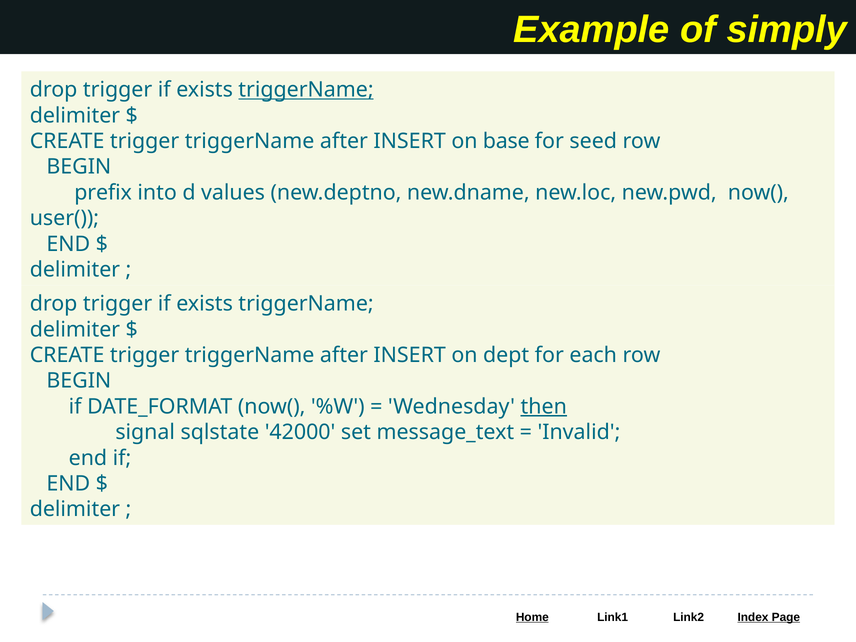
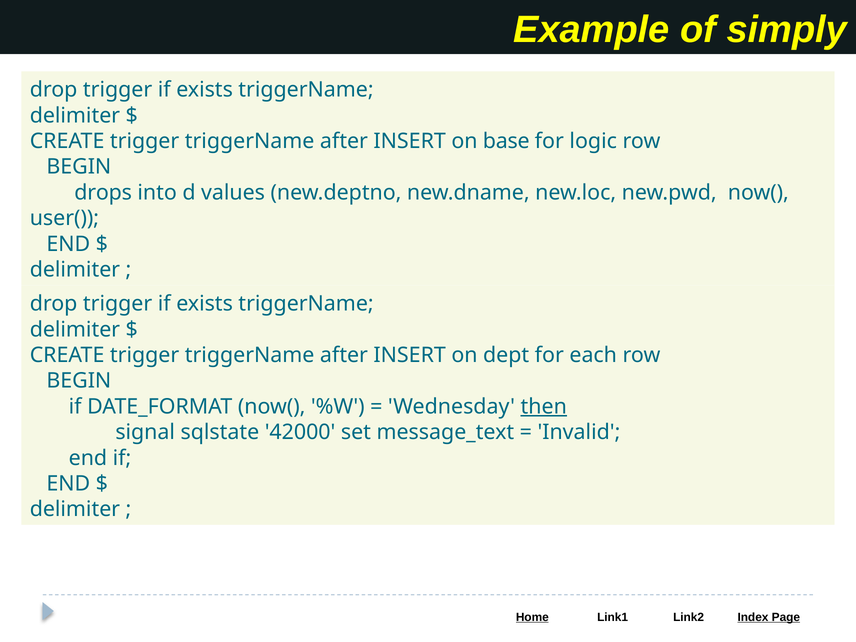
triggerName at (306, 90) underline: present -> none
seed: seed -> logic
prefix: prefix -> drops
